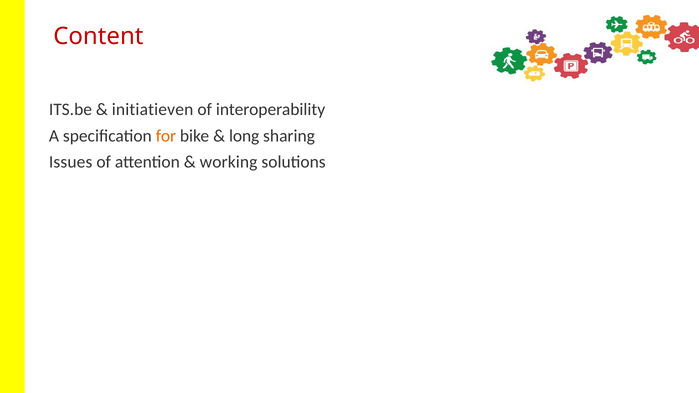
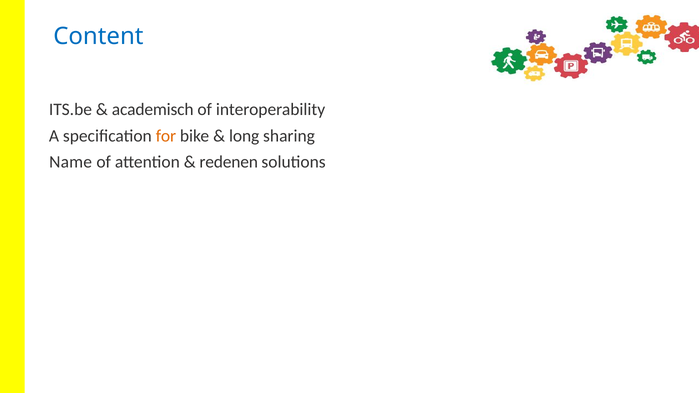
Content colour: red -> blue
initiatieven: initiatieven -> academisch
Issues: Issues -> Name
working: working -> redenen
